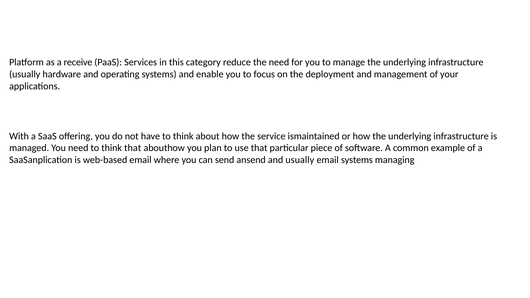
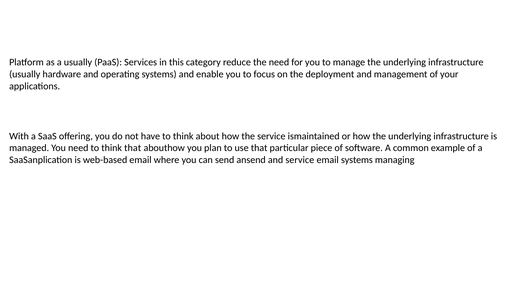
a receive: receive -> usually
and usually: usually -> service
